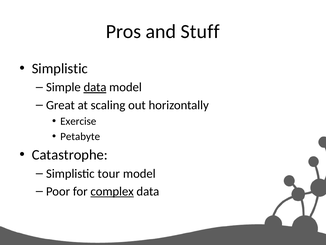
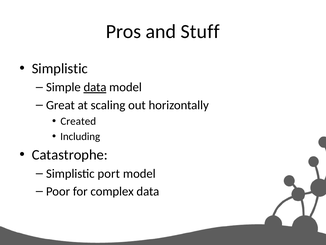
Exercise: Exercise -> Created
Petabyte: Petabyte -> Including
tour: tour -> port
complex underline: present -> none
